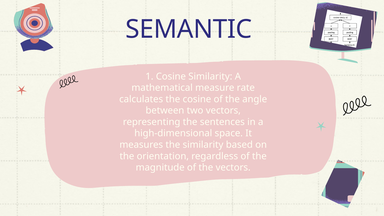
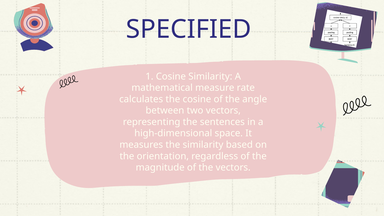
SEMANTIC: SEMANTIC -> SPECIFIED
